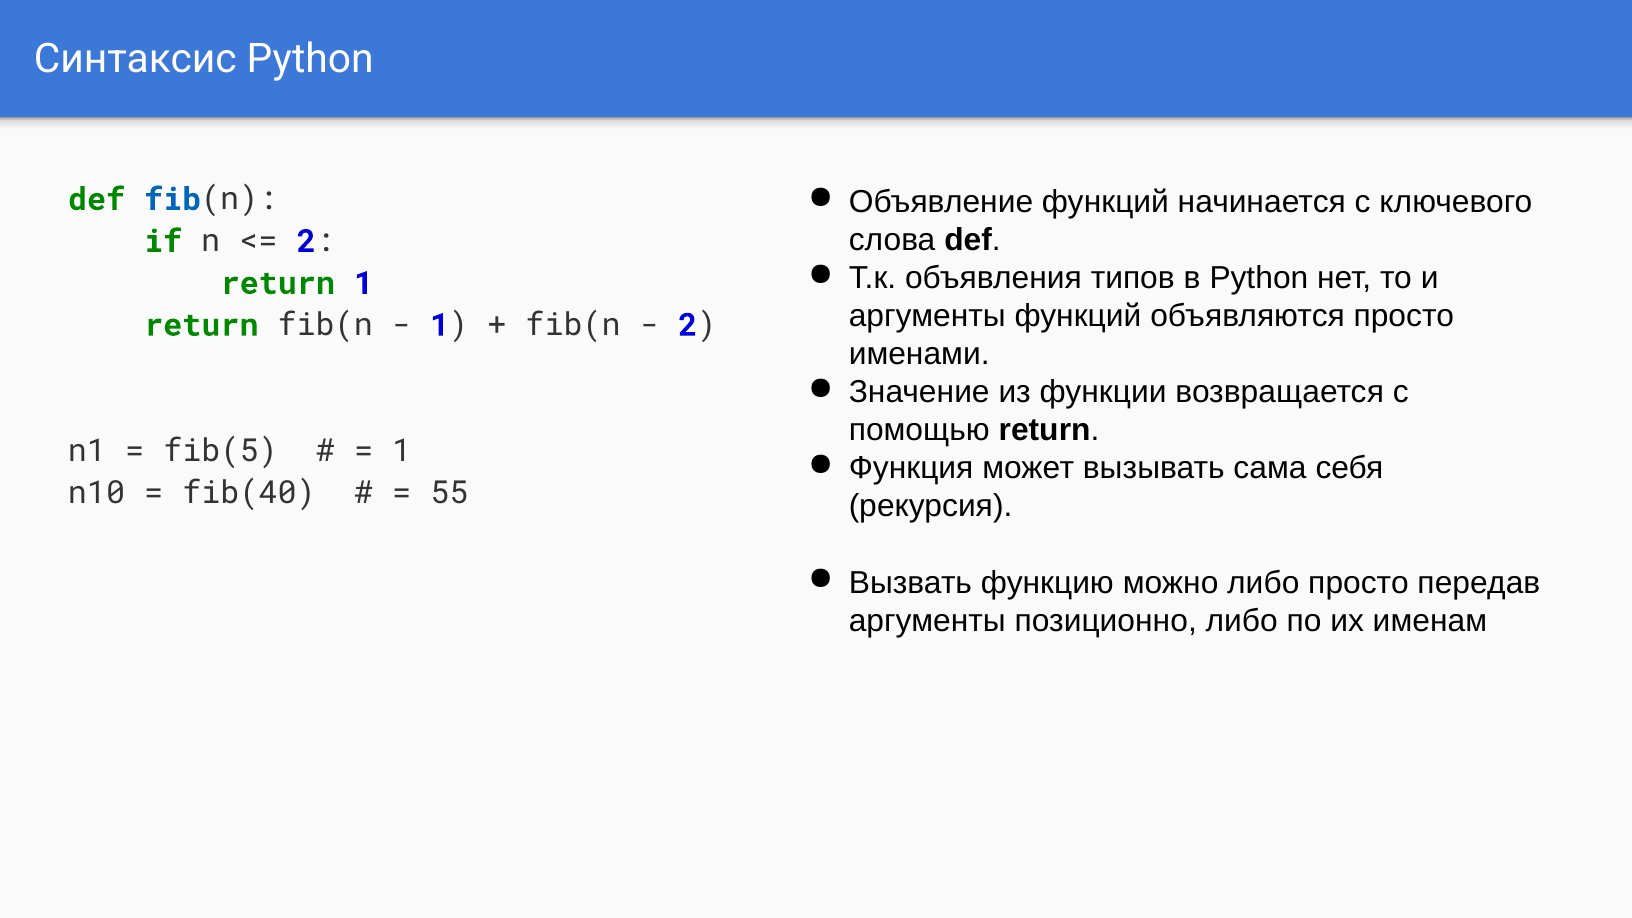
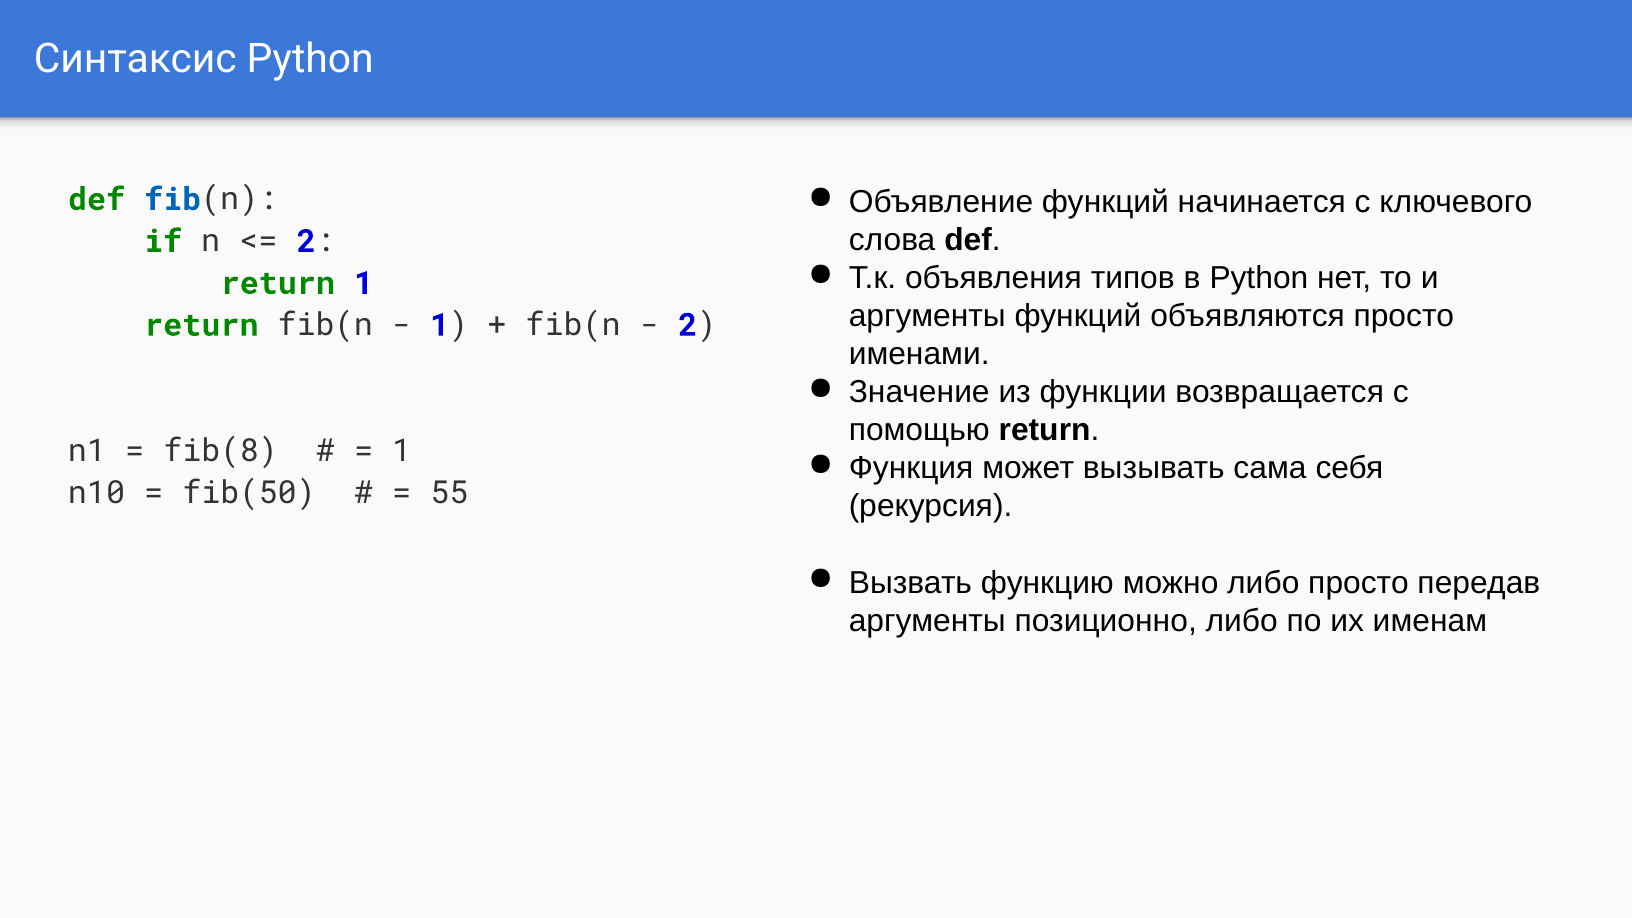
fib(5: fib(5 -> fib(8
fib(40: fib(40 -> fib(50
